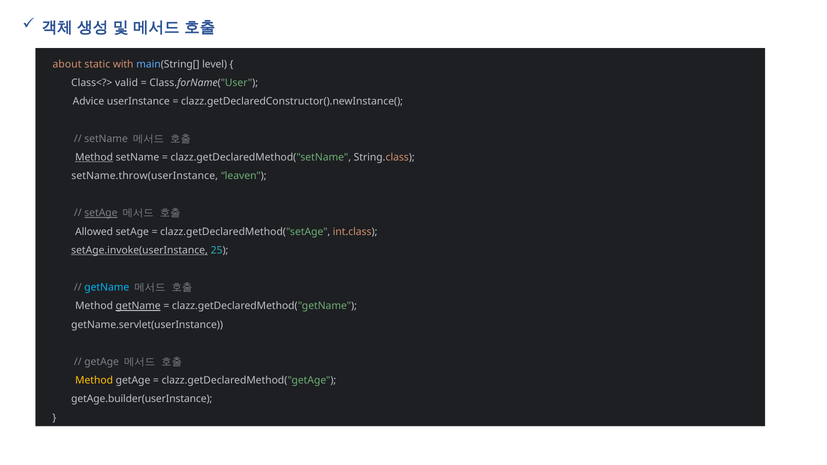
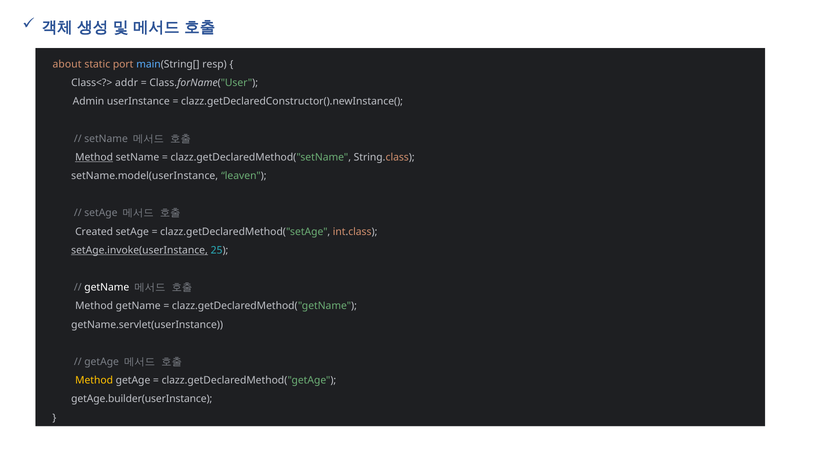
with: with -> port
level: level -> resp
valid: valid -> addr
Advice: Advice -> Admin
setName.throw(userInstance: setName.throw(userInstance -> setName.model(userInstance
setAge at (101, 213) underline: present -> none
Allowed: Allowed -> Created
getName at (107, 288) colour: light blue -> white
getName at (138, 306) underline: present -> none
